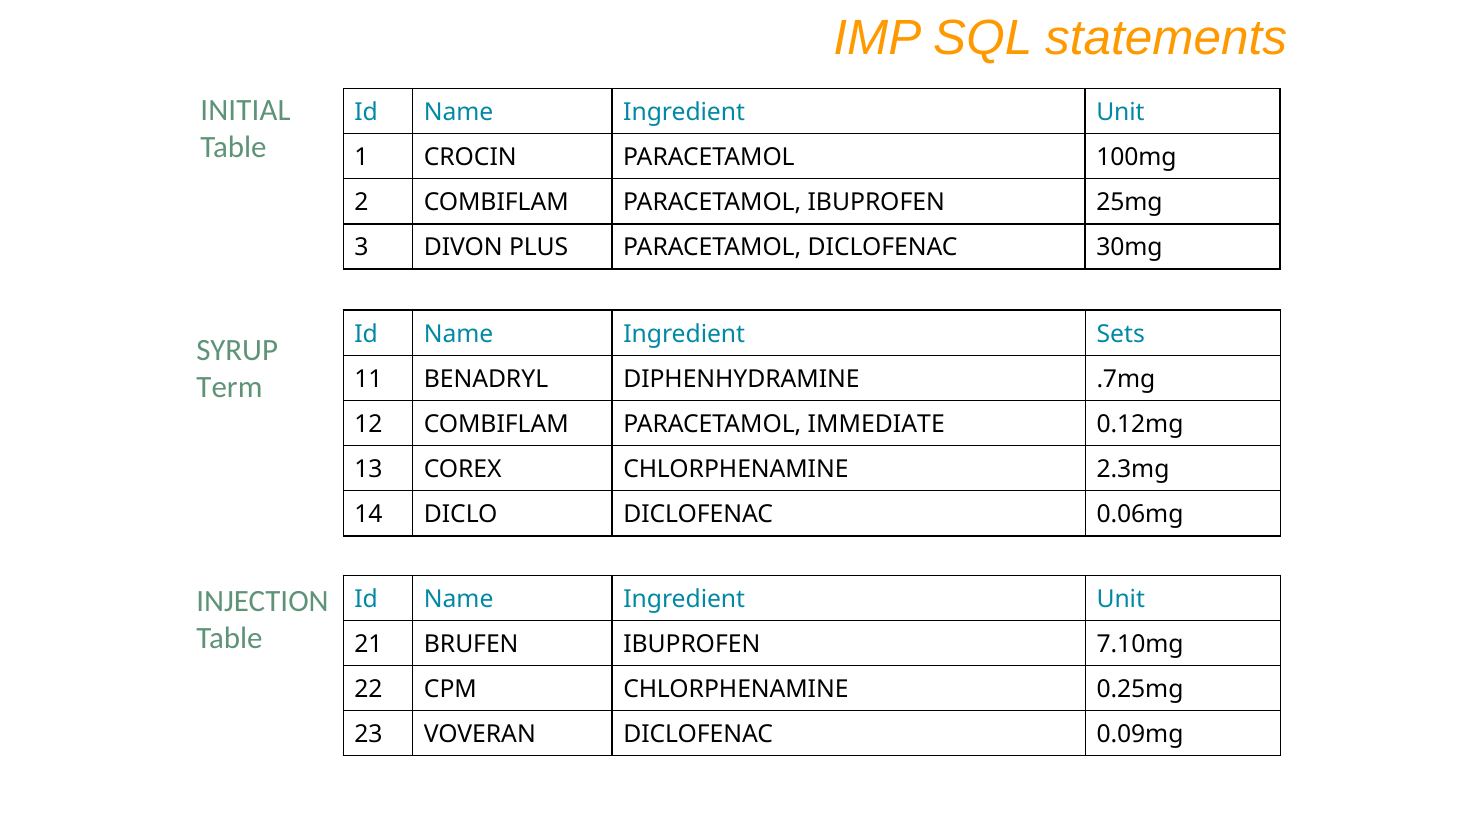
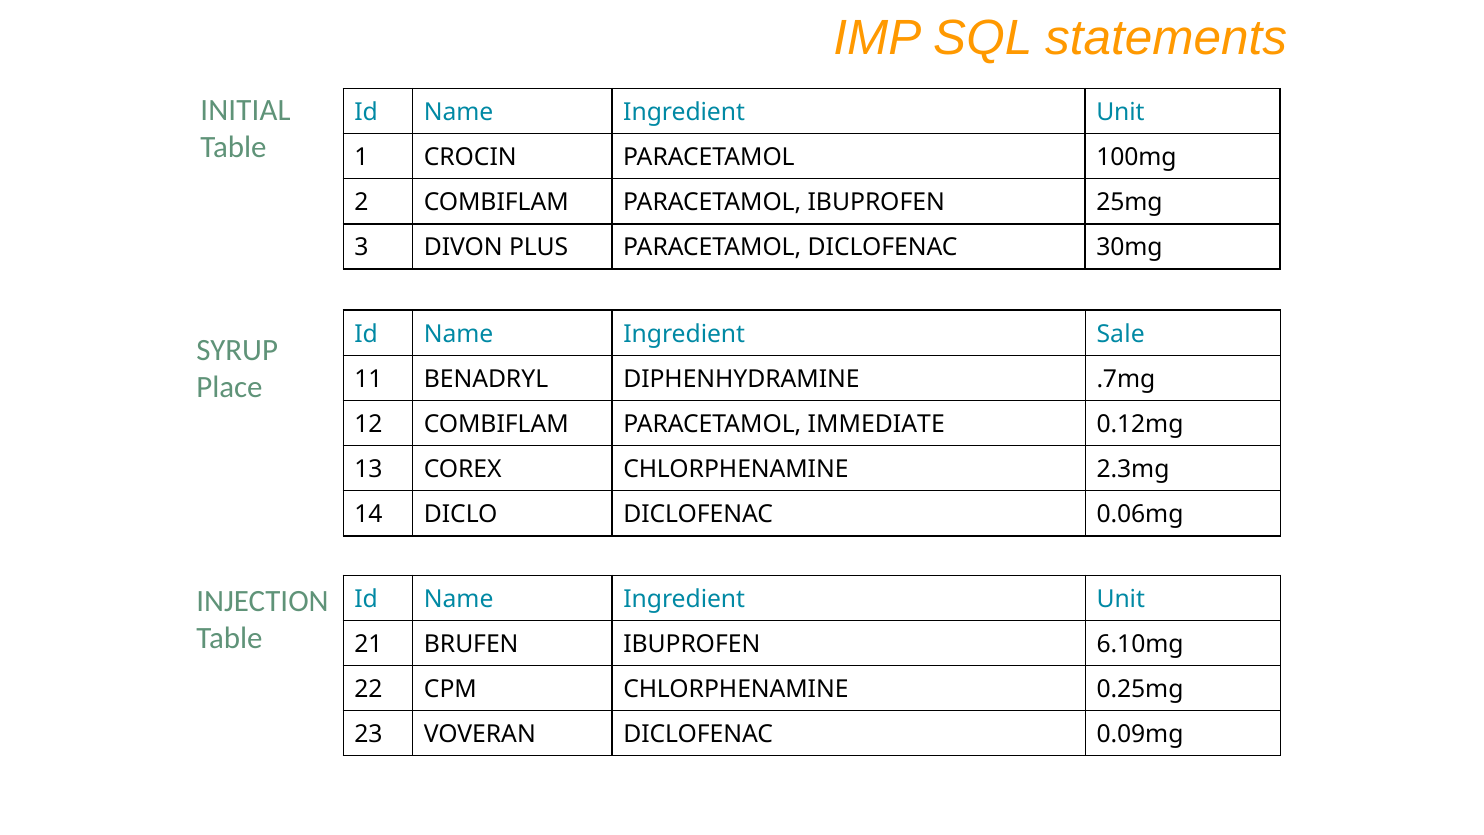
Sets: Sets -> Sale
Term: Term -> Place
7.10mg: 7.10mg -> 6.10mg
